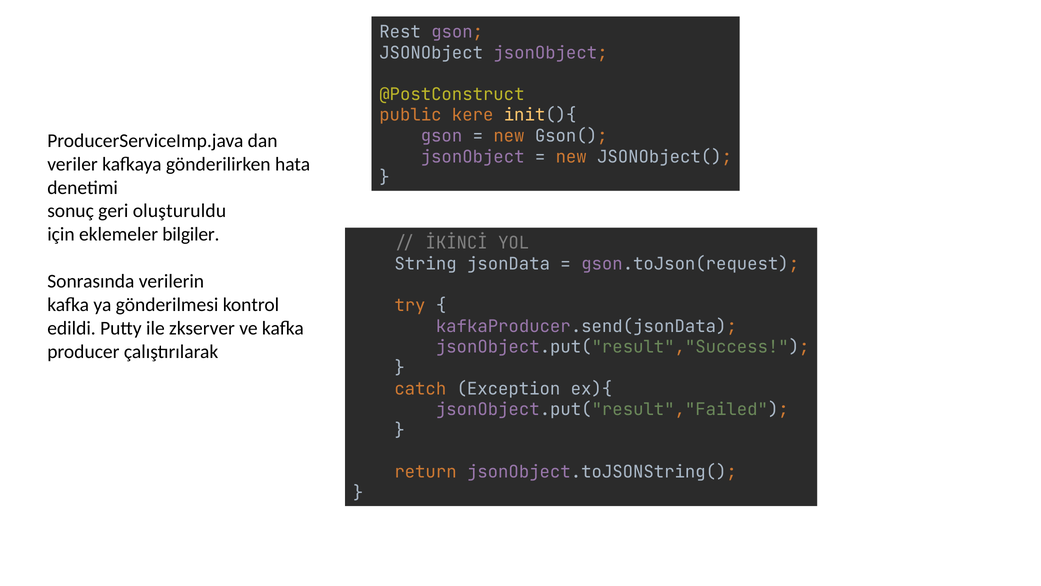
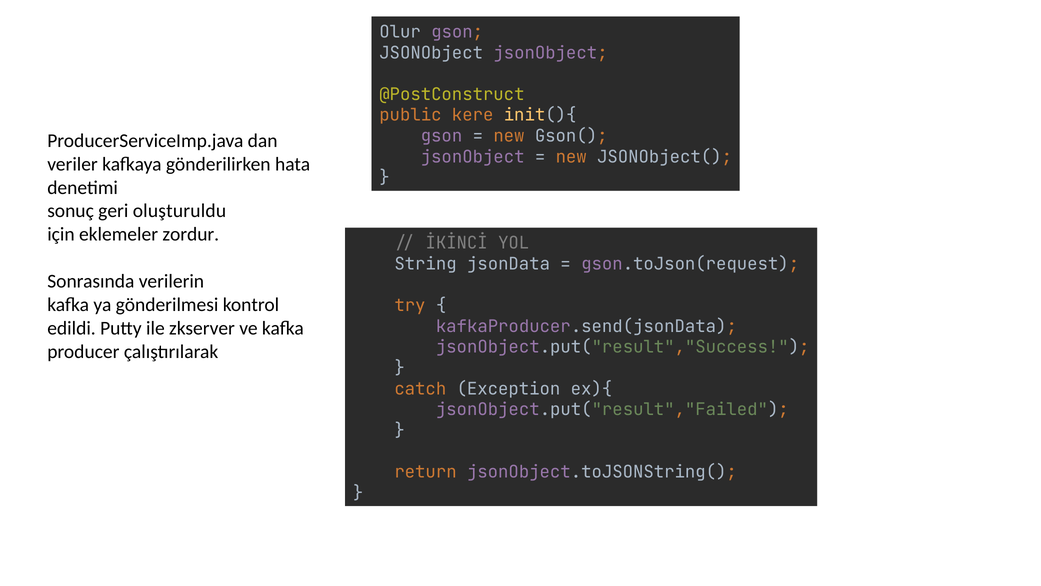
Rest: Rest -> Olur
bilgiler: bilgiler -> zordur
